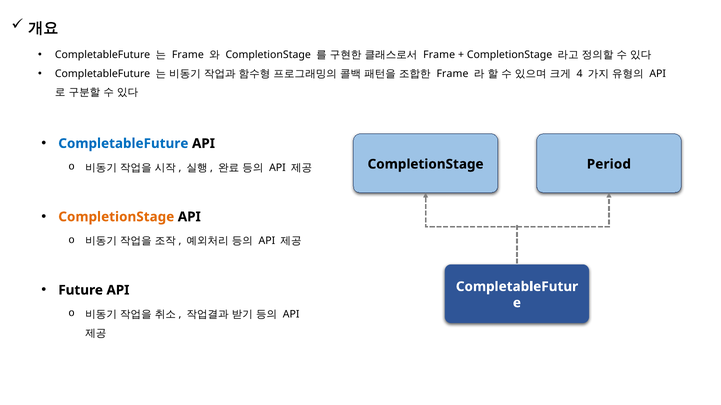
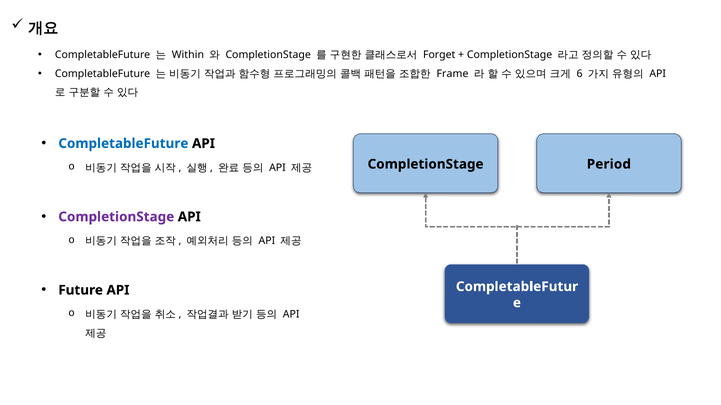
Frame at (188, 55): Frame -> Within
Frame at (439, 55): Frame -> Forget
4: 4 -> 6
CompletionStage at (116, 217) colour: orange -> purple
